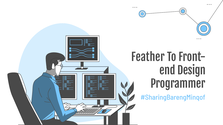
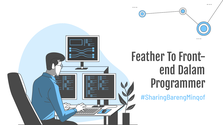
Design: Design -> Dalam
